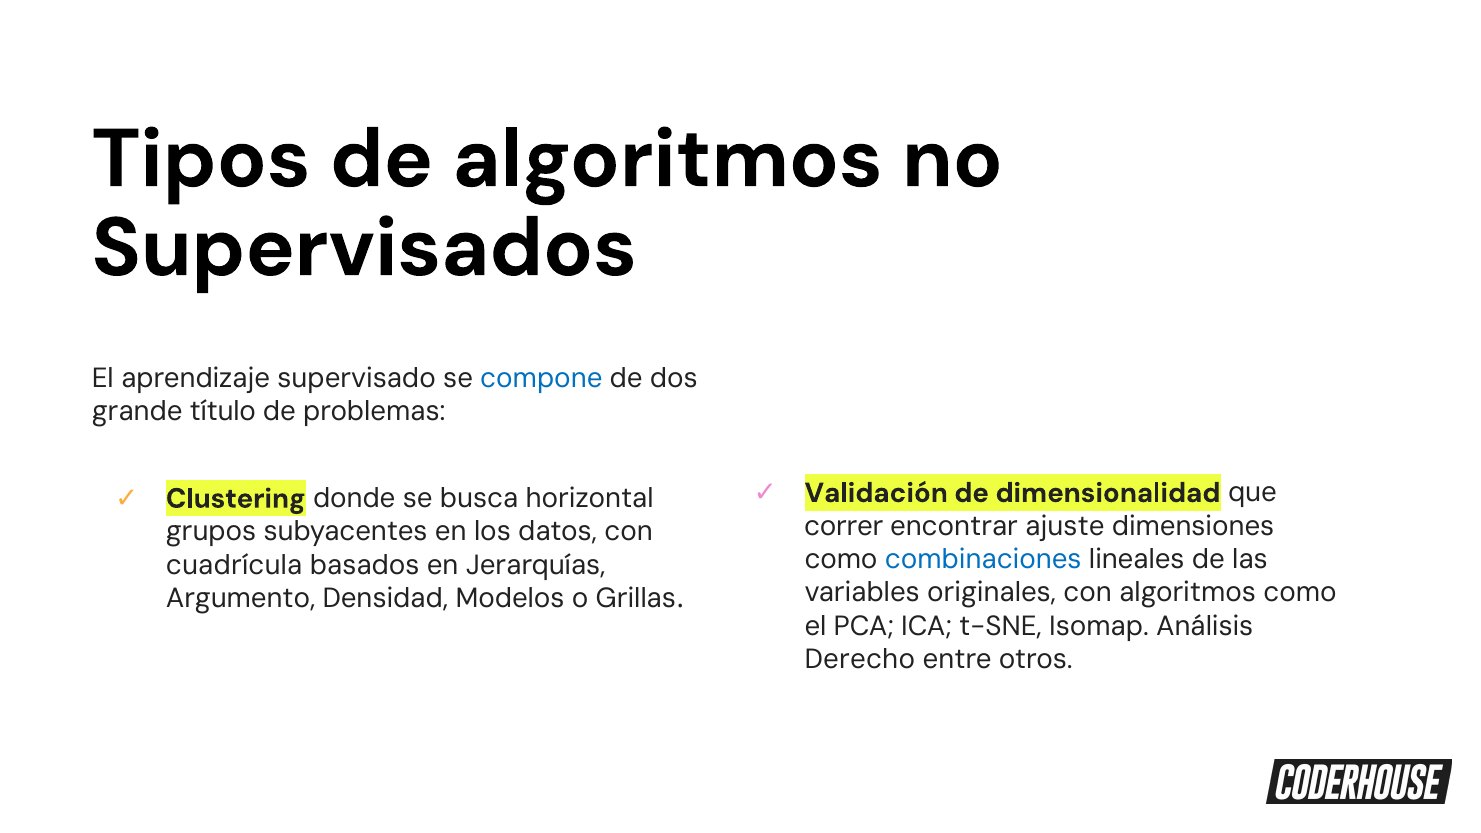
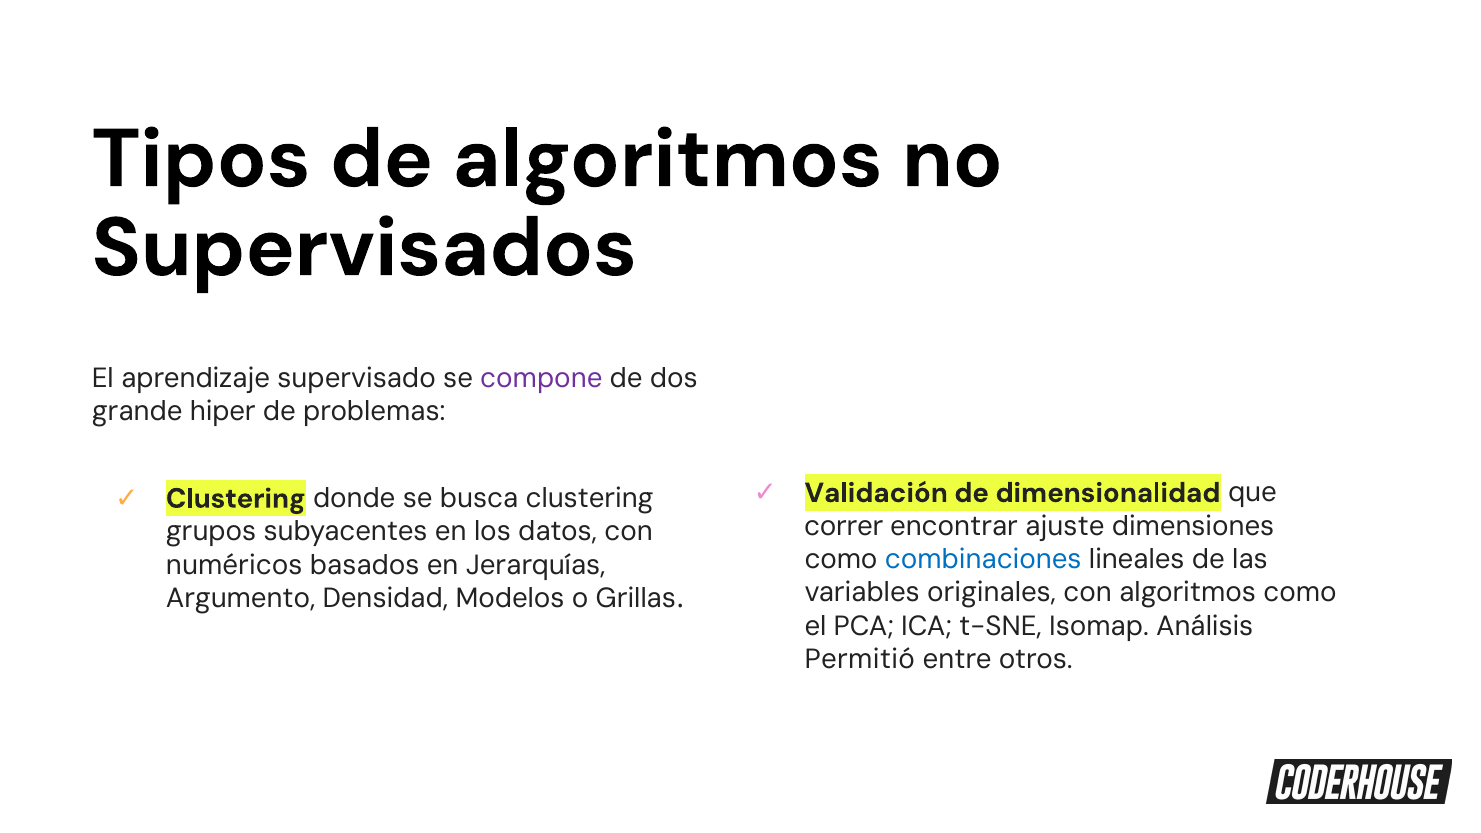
compone colour: blue -> purple
título: título -> hiper
busca horizontal: horizontal -> clustering
cuadrícula: cuadrícula -> numéricos
Derecho: Derecho -> Permitió
